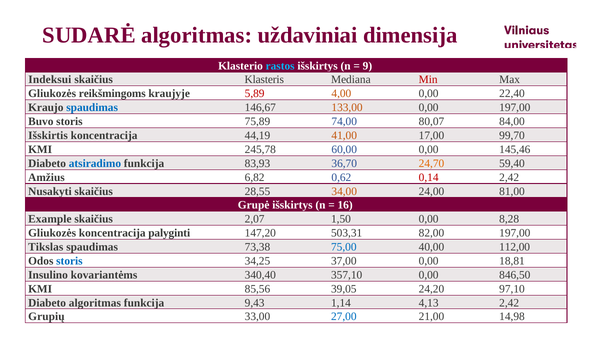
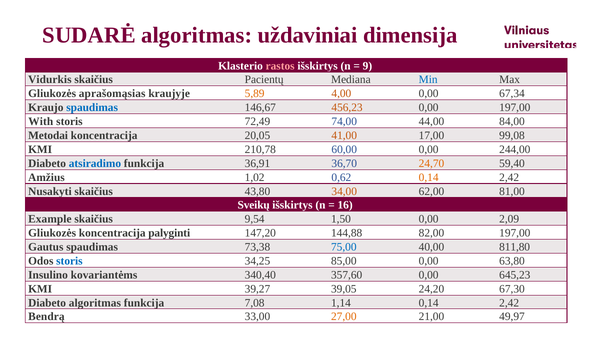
rastos colour: light blue -> pink
Indeksui: Indeksui -> Vidurkis
Klasteris: Klasteris -> Pacientų
Min colour: red -> blue
reikšmingoms: reikšmingoms -> aprašomąsias
5,89 colour: red -> orange
22,40: 22,40 -> 67,34
133,00: 133,00 -> 456,23
Buvo: Buvo -> With
75,89: 75,89 -> 72,49
80,07: 80,07 -> 44,00
Išskirtis: Išskirtis -> Metodai
44,19: 44,19 -> 20,05
99,70: 99,70 -> 99,08
245,78: 245,78 -> 210,78
145,46: 145,46 -> 244,00
83,93: 83,93 -> 36,91
6,82: 6,82 -> 1,02
0,14 at (429, 178) colour: red -> orange
28,55: 28,55 -> 43,80
24,00: 24,00 -> 62,00
Grupė: Grupė -> Sveikų
2,07: 2,07 -> 9,54
8,28: 8,28 -> 2,09
503,31: 503,31 -> 144,88
Tikslas: Tikslas -> Gautus
112,00: 112,00 -> 811,80
37,00: 37,00 -> 85,00
18,81: 18,81 -> 63,80
357,10: 357,10 -> 357,60
846,50: 846,50 -> 645,23
85,56: 85,56 -> 39,27
97,10: 97,10 -> 67,30
9,43: 9,43 -> 7,08
1,14 4,13: 4,13 -> 0,14
Grupių: Grupių -> Bendrą
27,00 colour: blue -> orange
14,98: 14,98 -> 49,97
